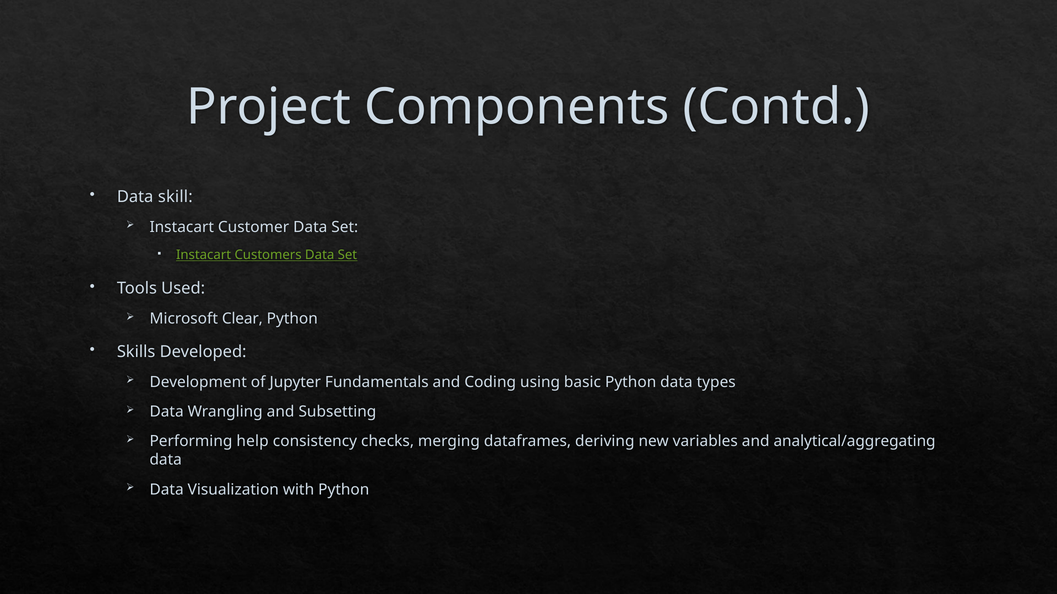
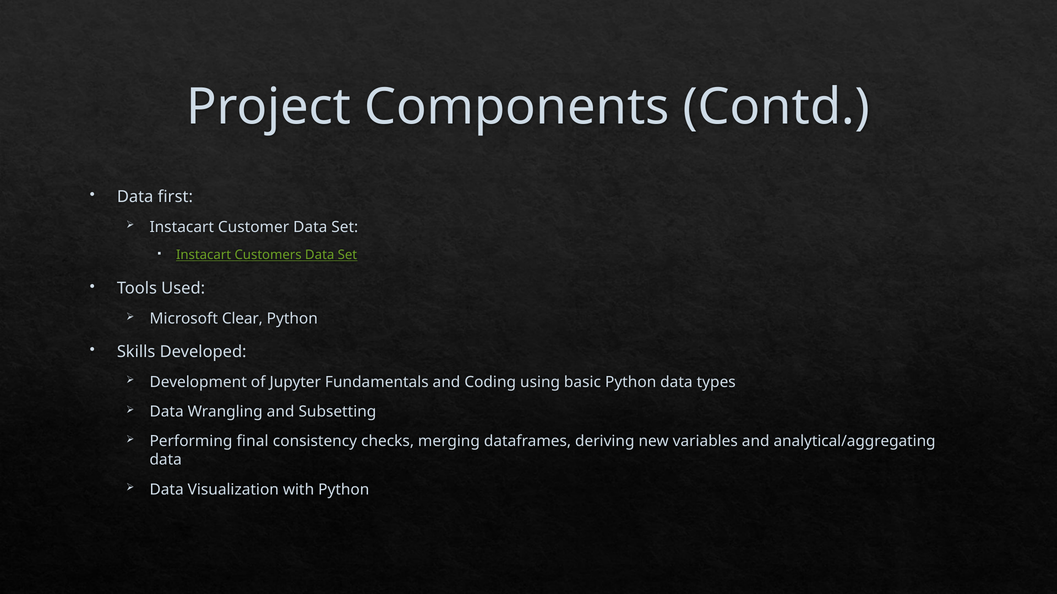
skill: skill -> first
help: help -> final
